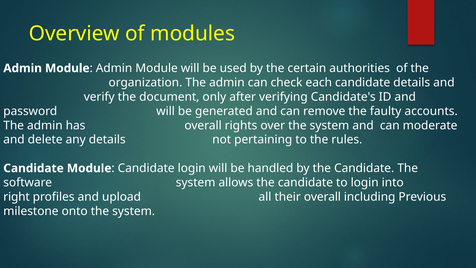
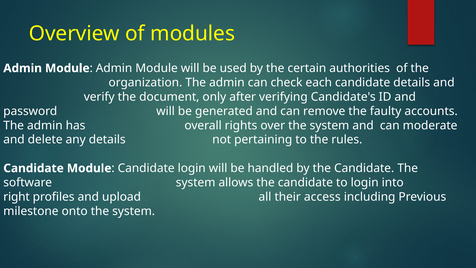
their overall: overall -> access
